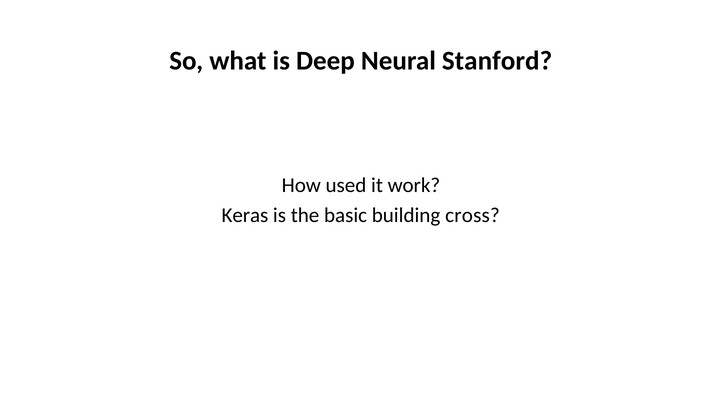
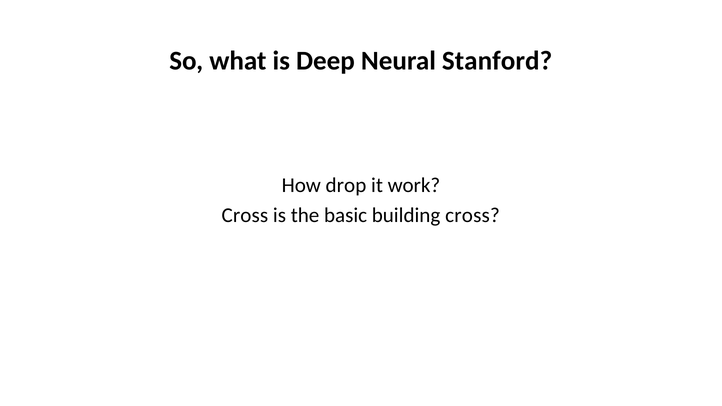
used: used -> drop
Keras at (245, 215): Keras -> Cross
